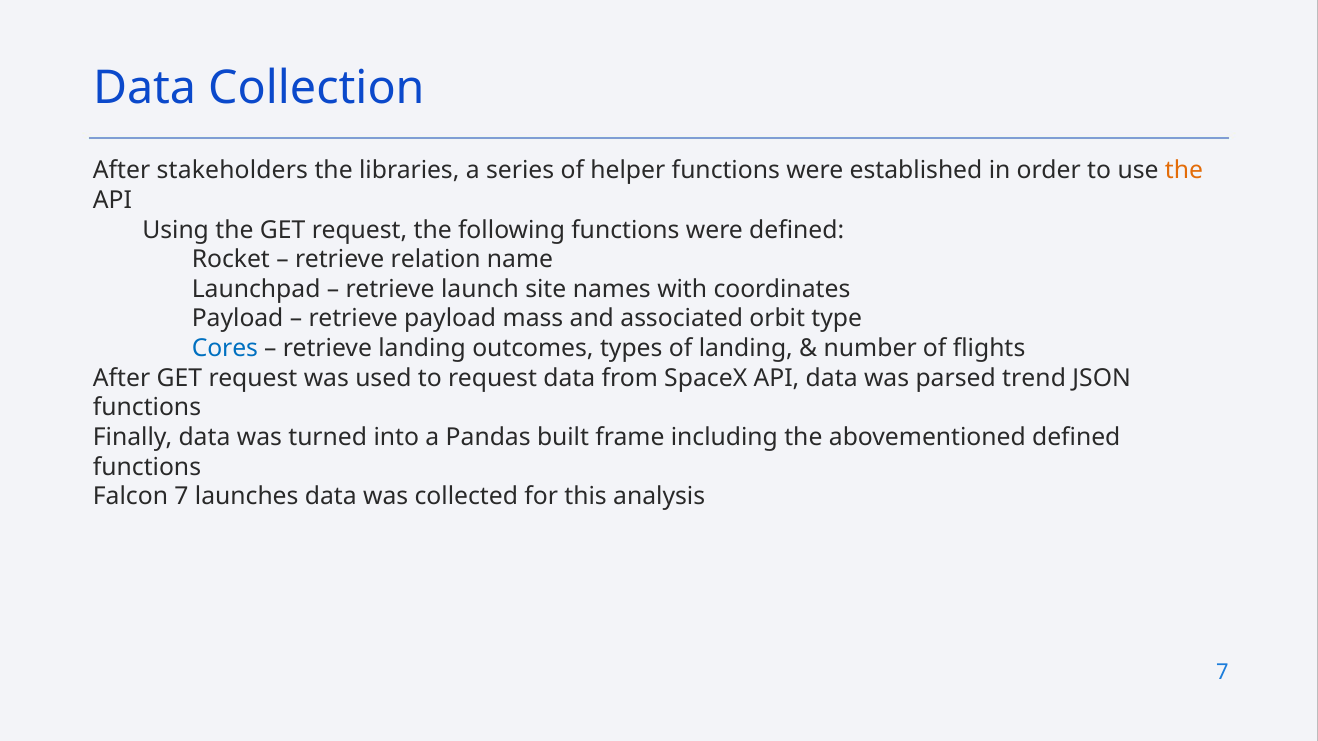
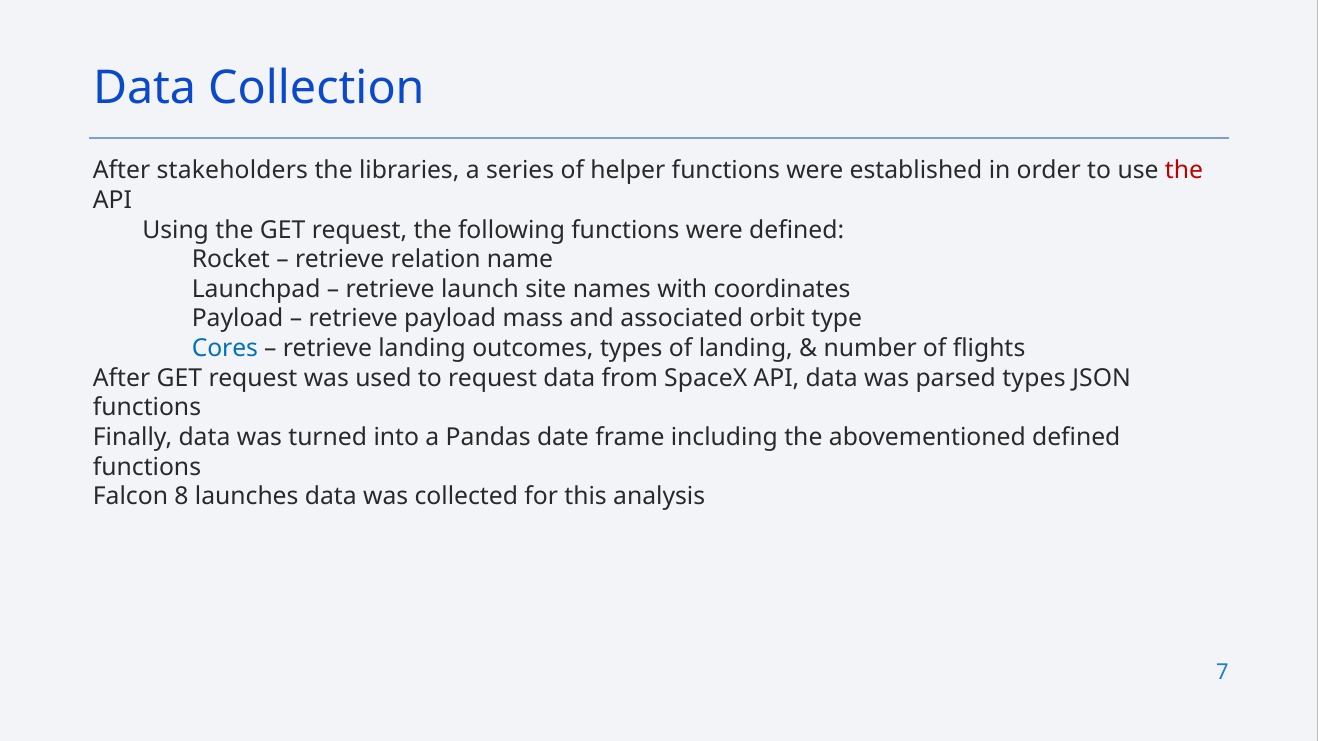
the at (1184, 171) colour: orange -> red
parsed trend: trend -> types
built: built -> date
Falcon 7: 7 -> 8
